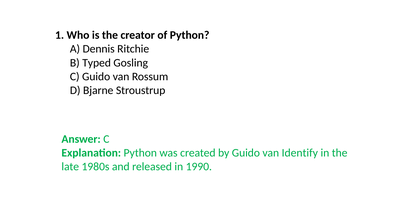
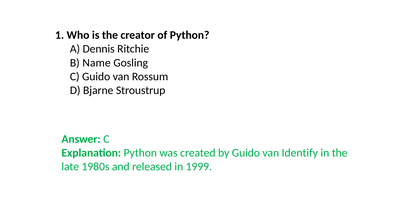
Typed: Typed -> Name
1990: 1990 -> 1999
